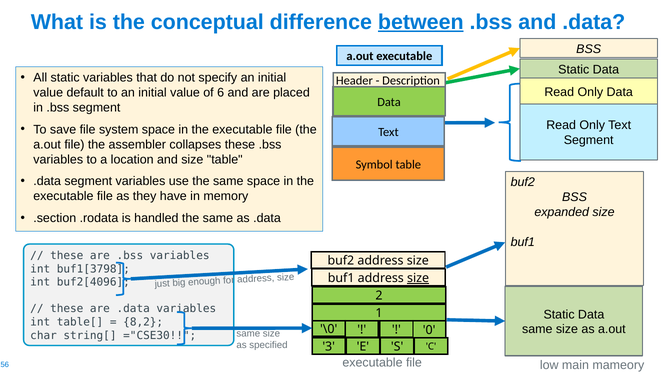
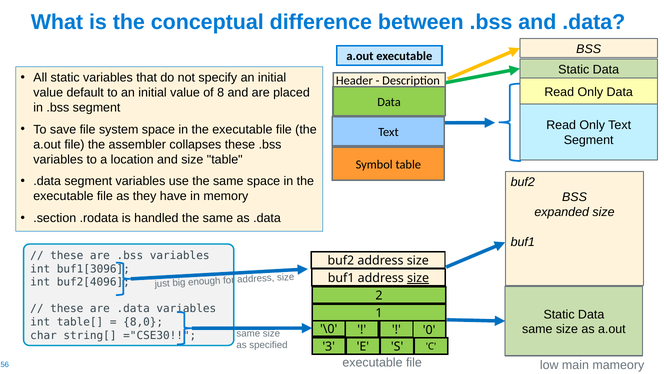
between underline: present -> none
6: 6 -> 8
buf1[3798: buf1[3798 -> buf1[3096
8,2: 8,2 -> 8,0
